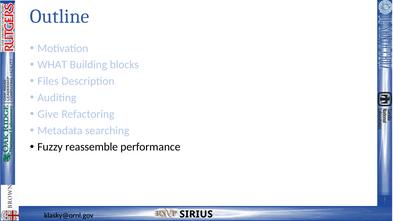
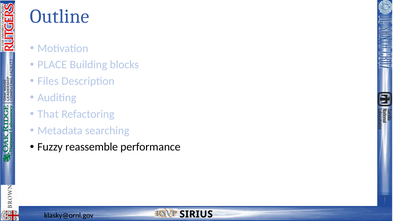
WHAT: WHAT -> PLACE
Give: Give -> That
